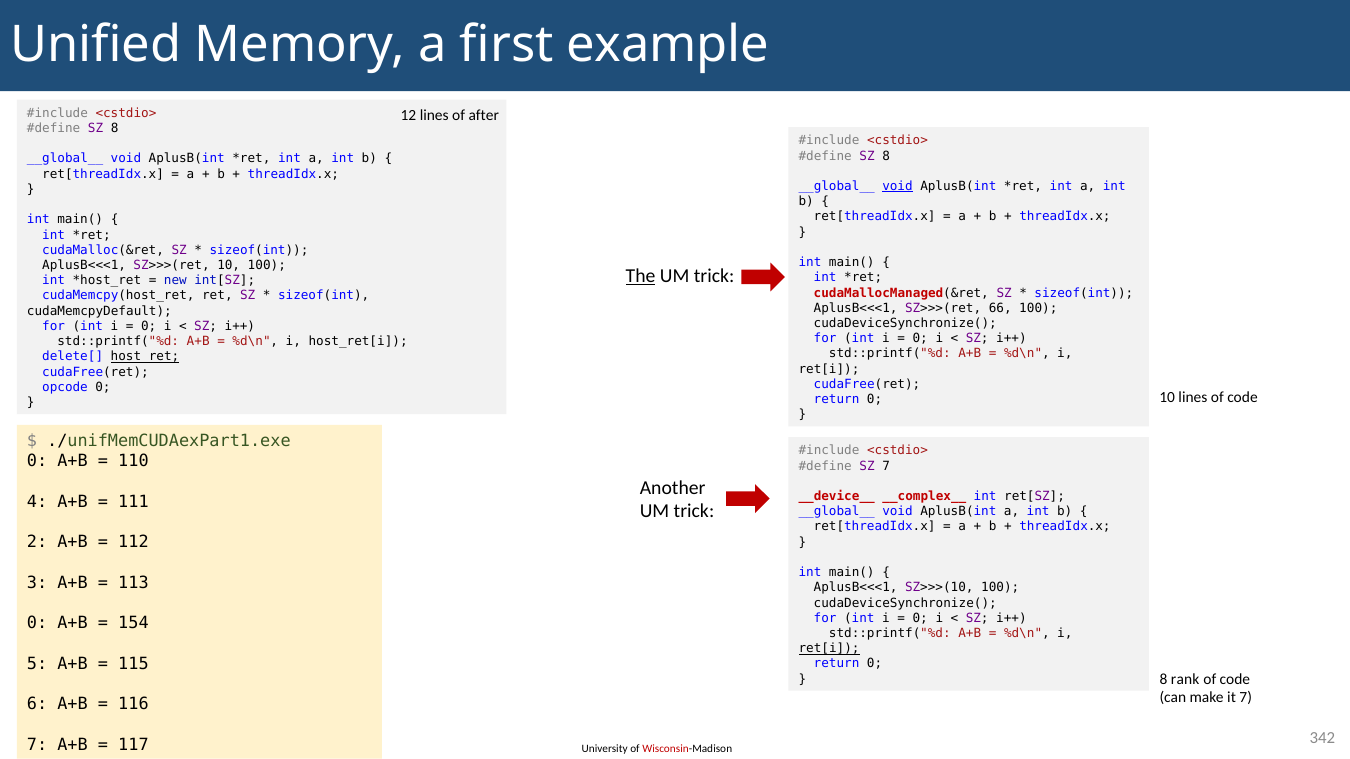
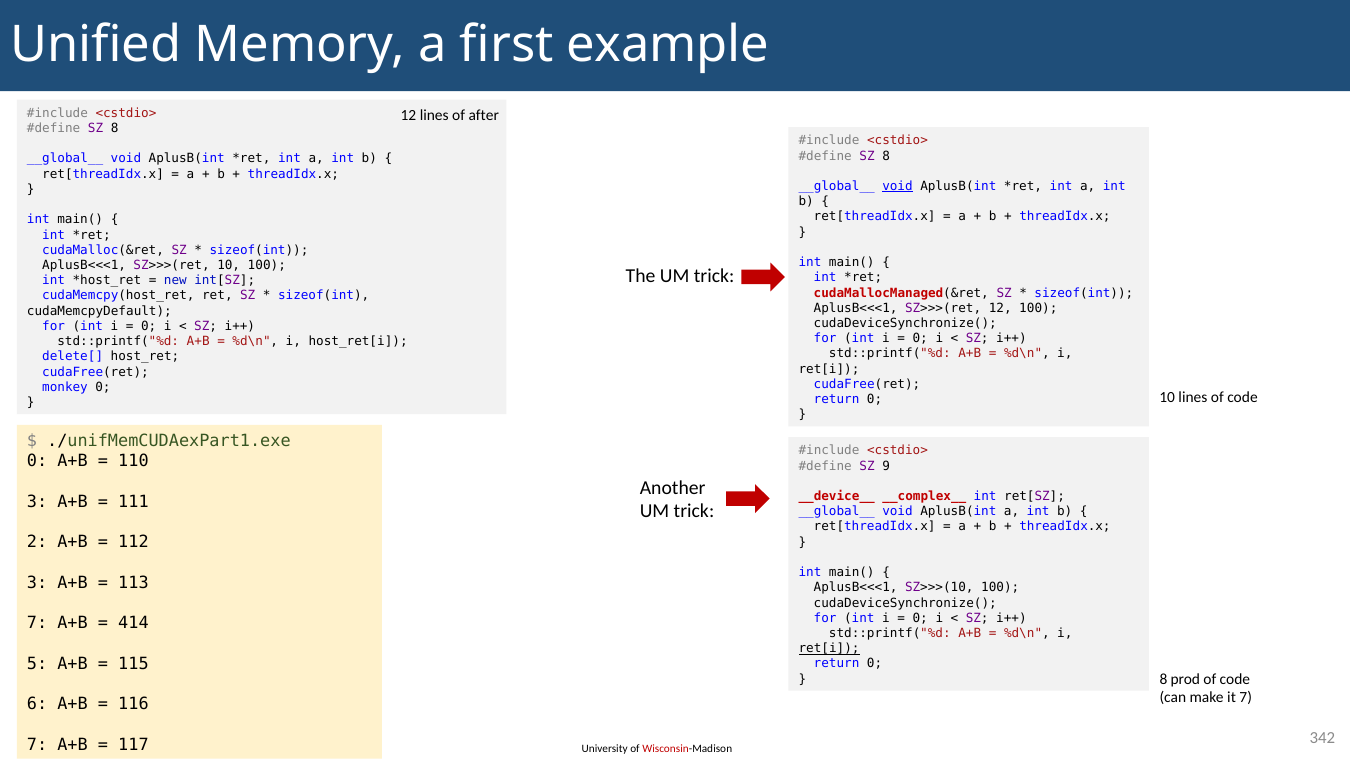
The underline: present -> none
SZ>>>(ret 66: 66 -> 12
host_ret underline: present -> none
opcode: opcode -> monkey
SZ 7: 7 -> 9
4 at (37, 502): 4 -> 3
0 at (37, 624): 0 -> 7
154: 154 -> 414
rank: rank -> prod
